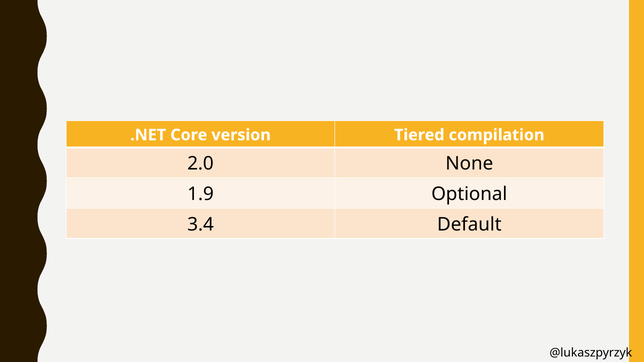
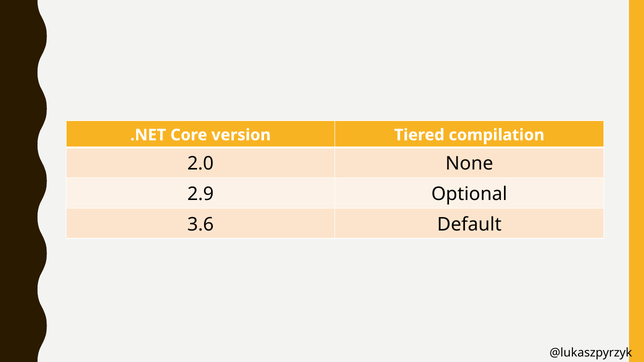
1.9: 1.9 -> 2.9
3.4: 3.4 -> 3.6
